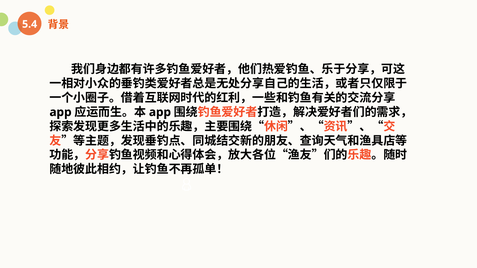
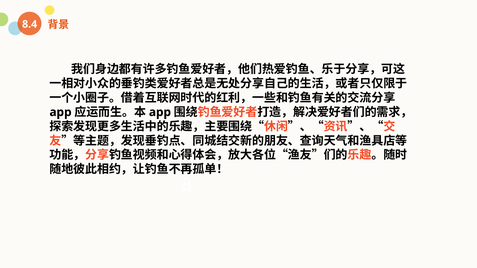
5.4: 5.4 -> 8.4
